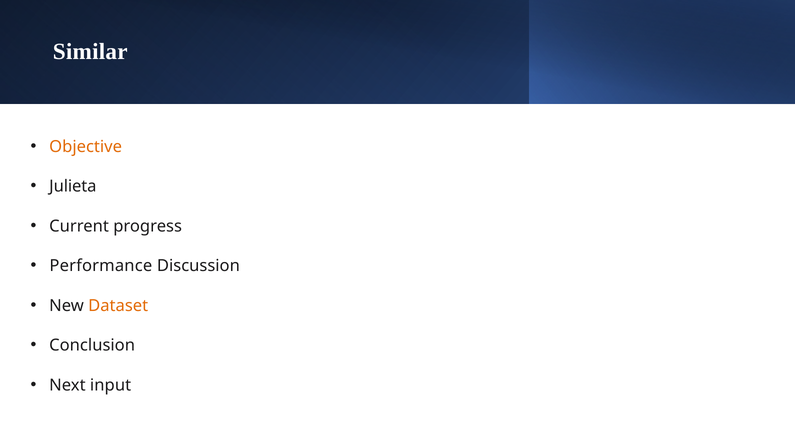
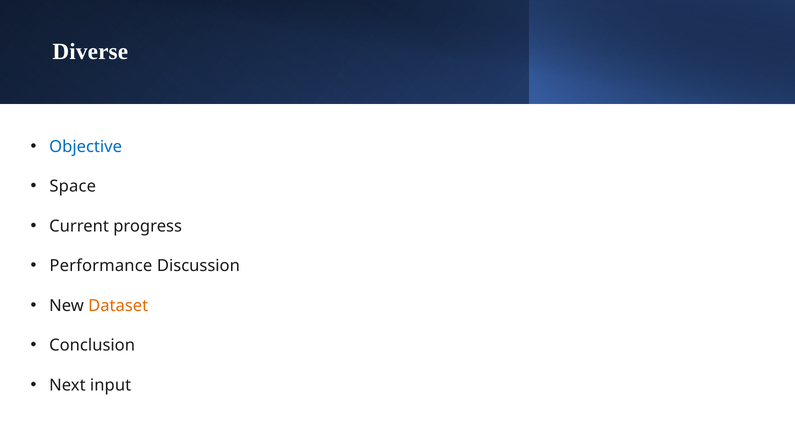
Similar: Similar -> Diverse
Objective colour: orange -> blue
Julieta: Julieta -> Space
